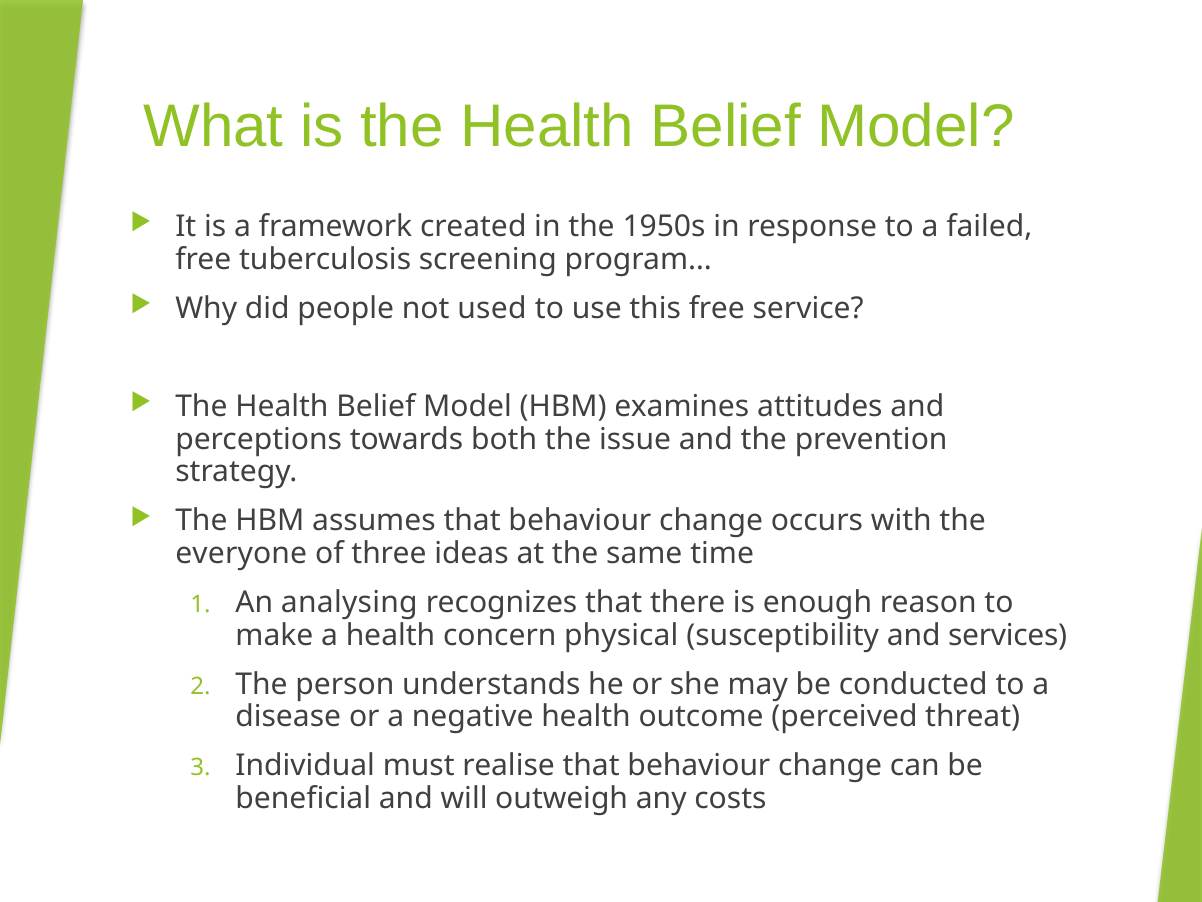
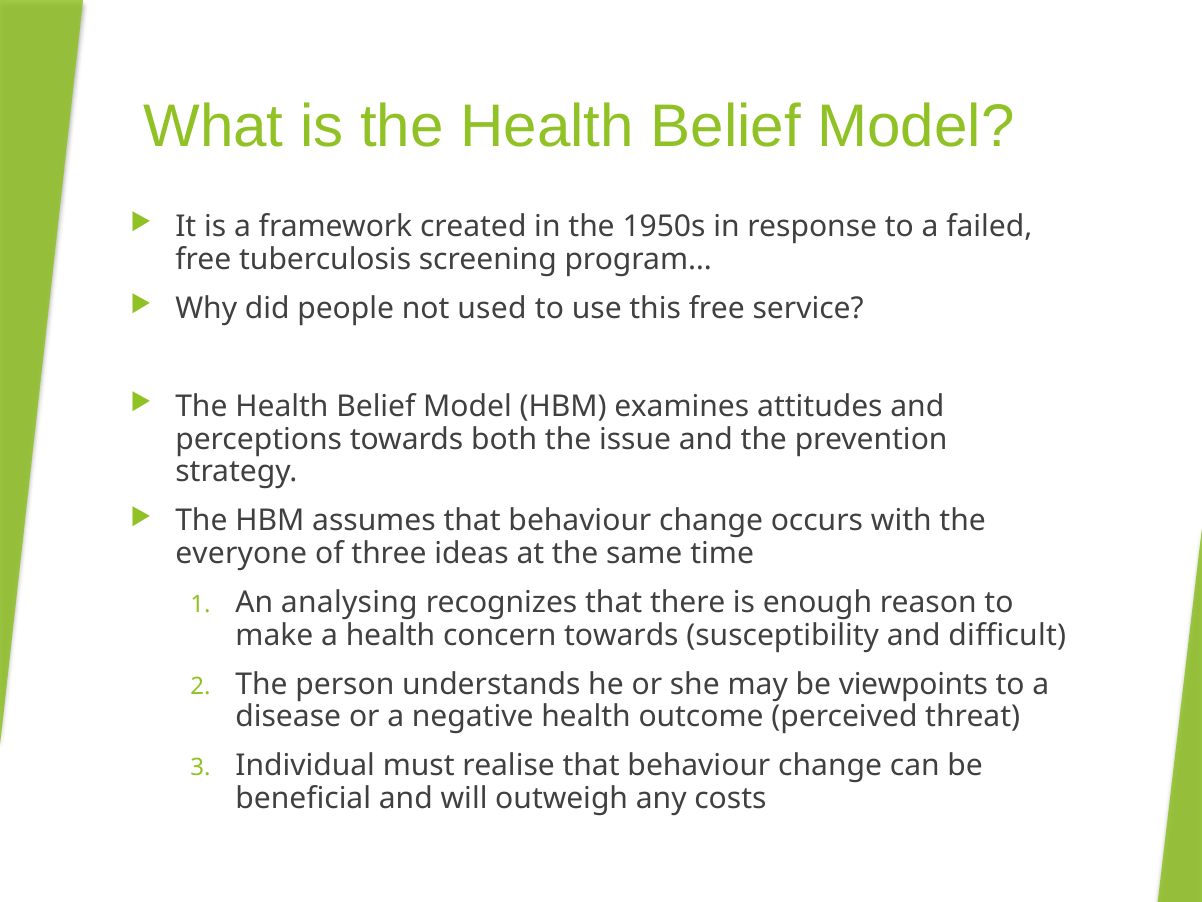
concern physical: physical -> towards
services: services -> difficult
conducted: conducted -> viewpoints
